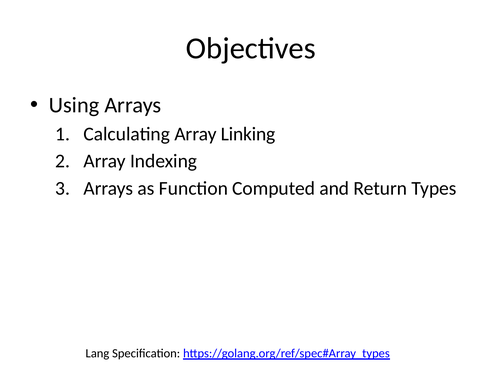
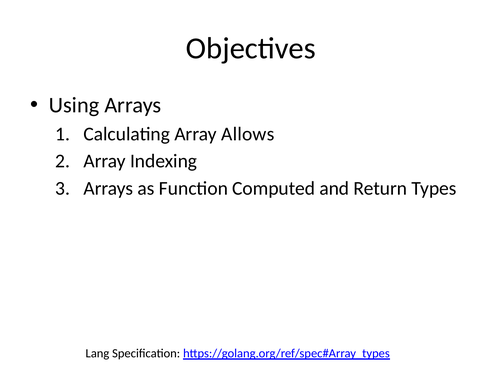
Linking: Linking -> Allows
